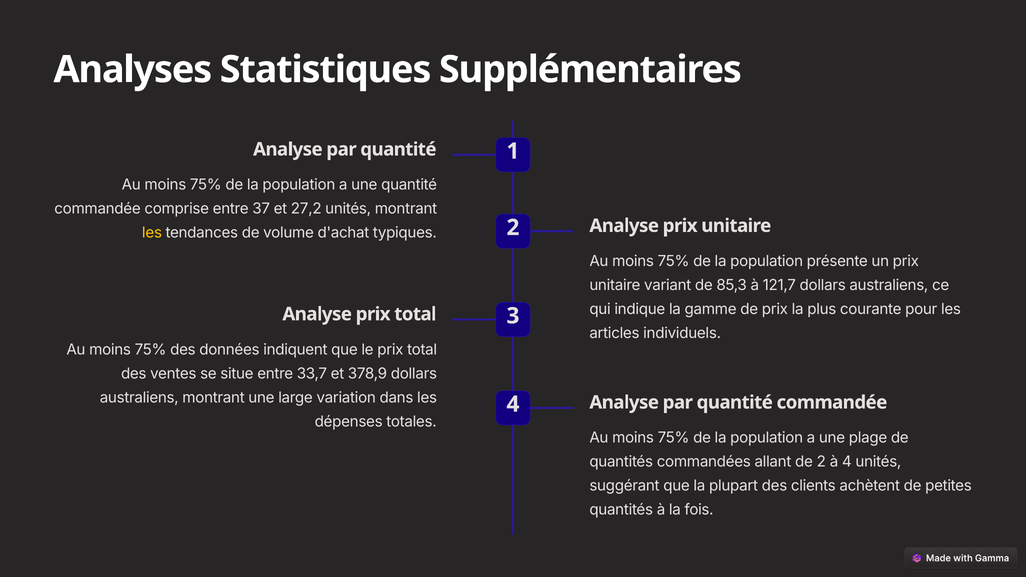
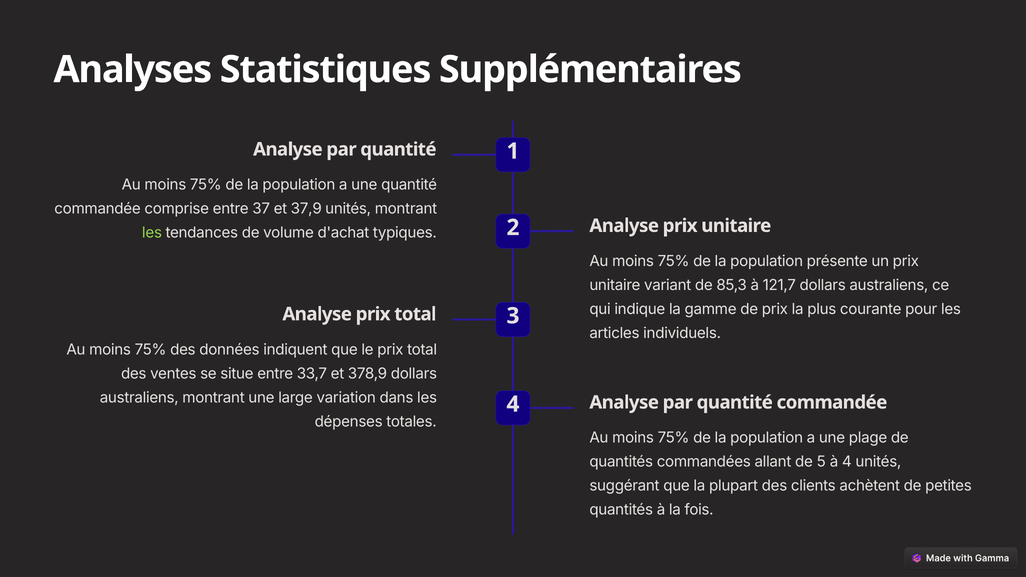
27,2: 27,2 -> 37,9
les at (152, 233) colour: yellow -> light green
de 2: 2 -> 5
